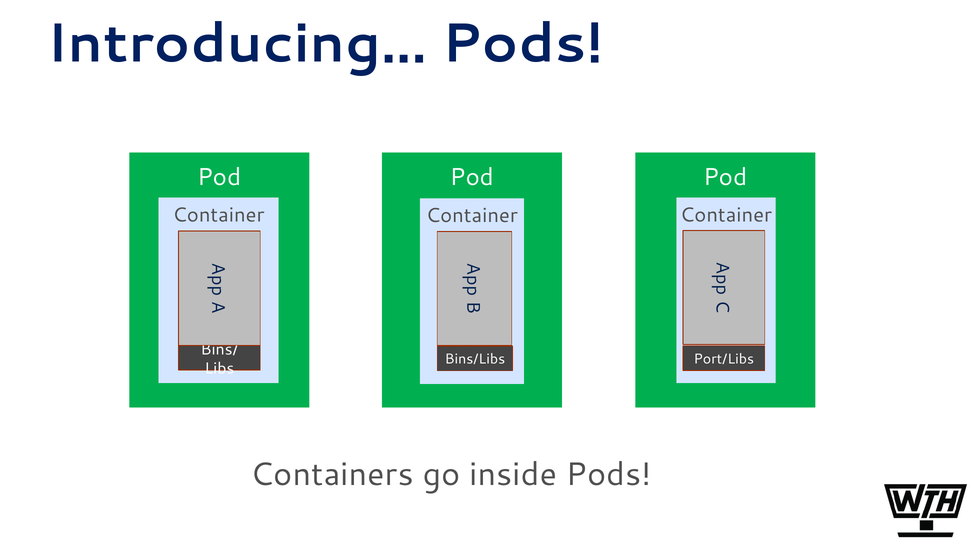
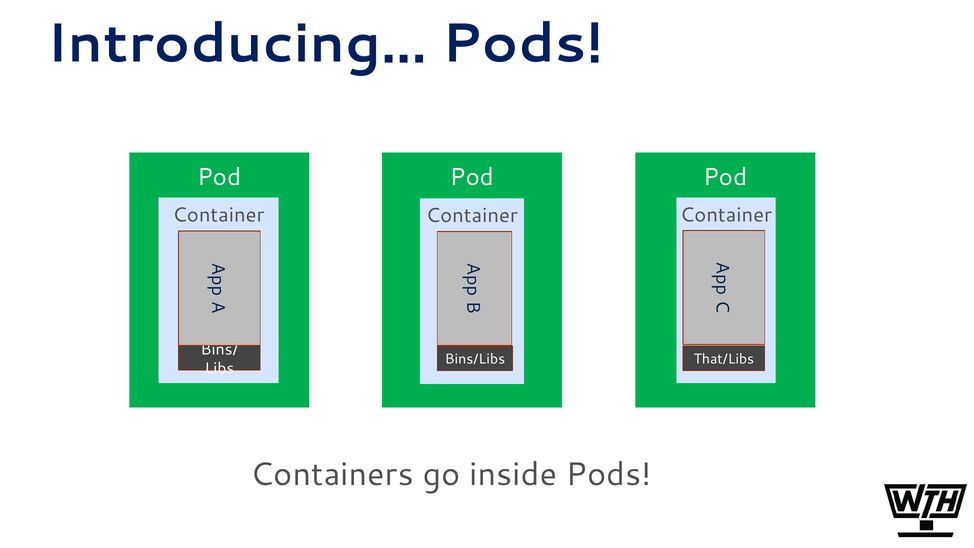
Port/Libs: Port/Libs -> That/Libs
